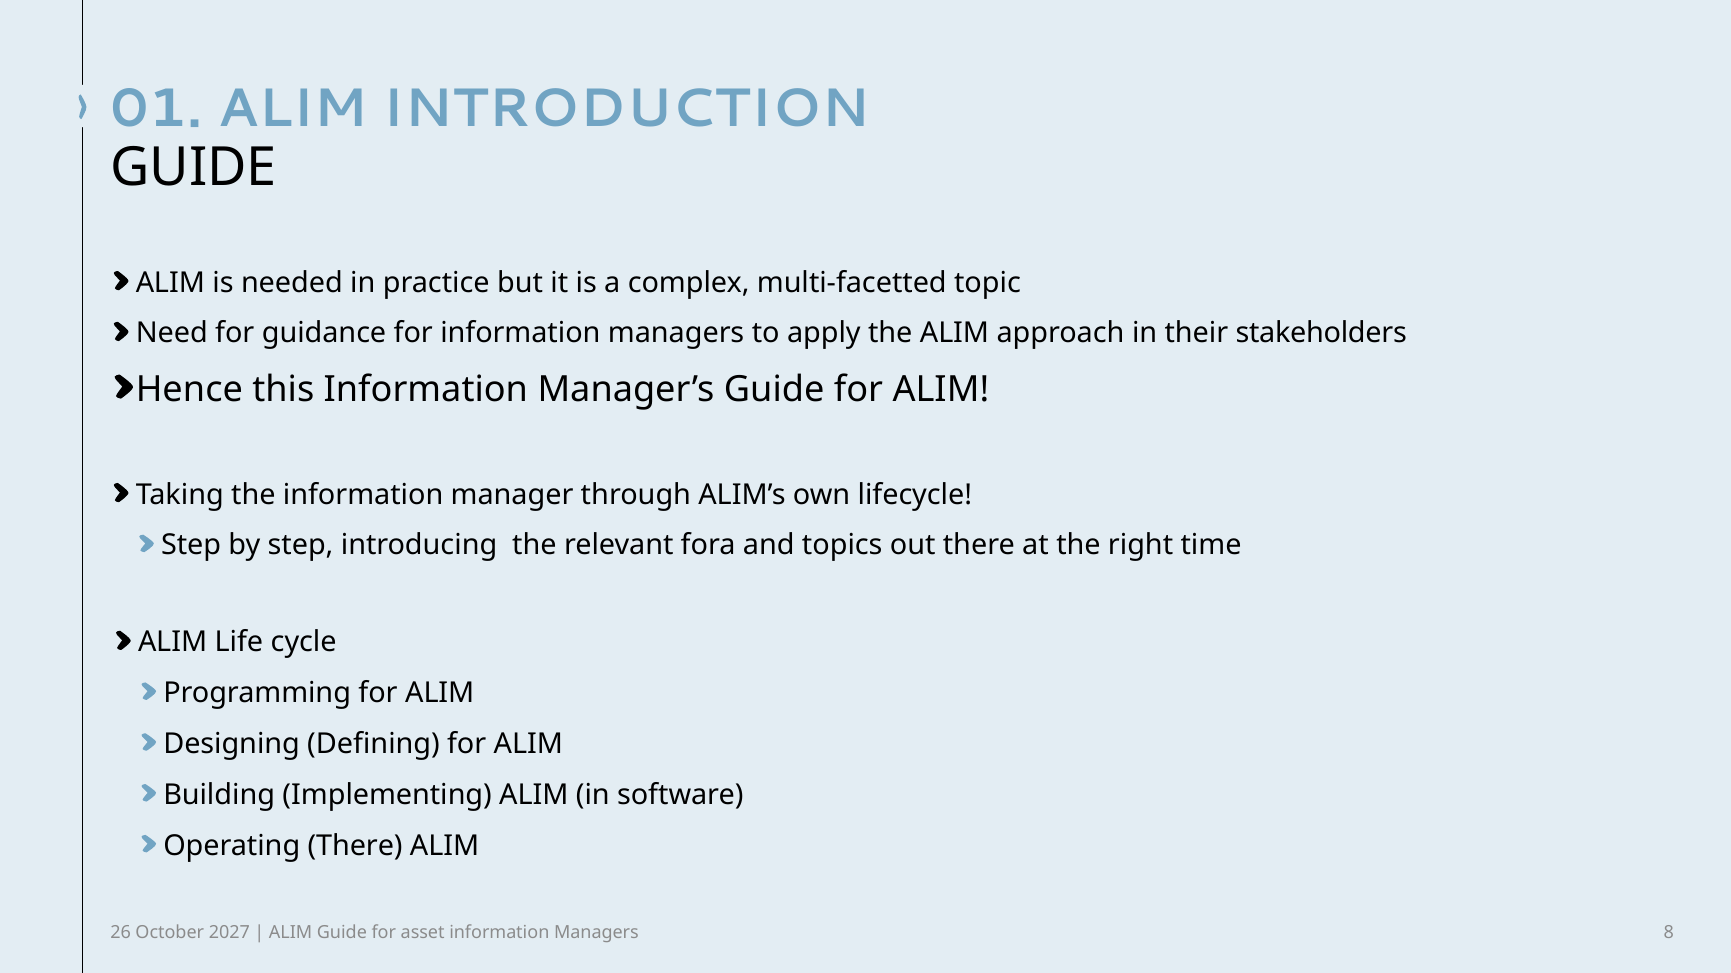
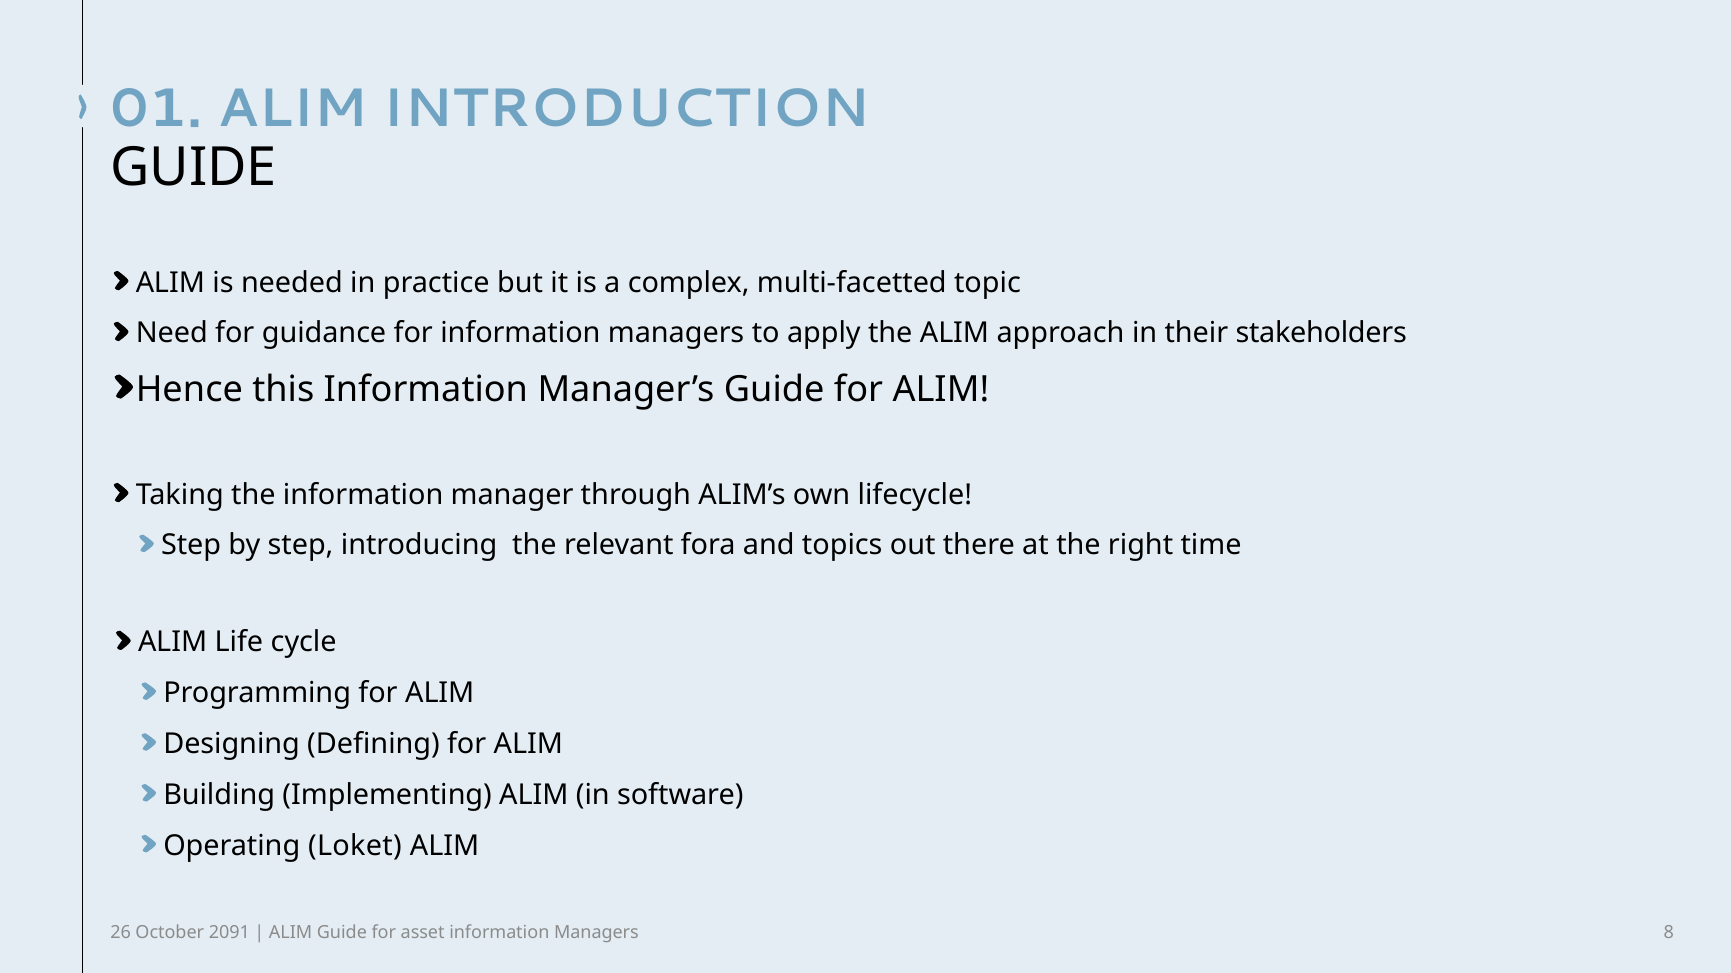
Operating There: There -> Loket
2027: 2027 -> 2091
